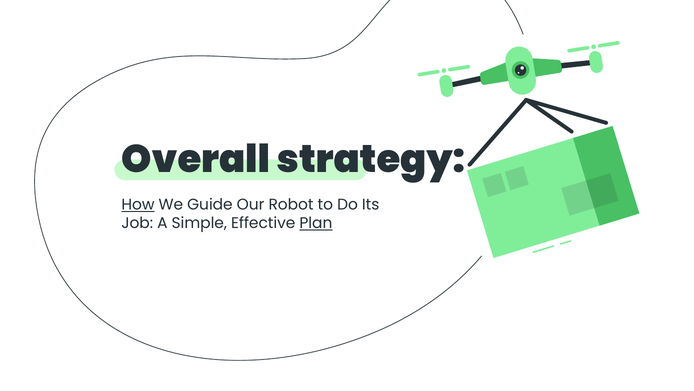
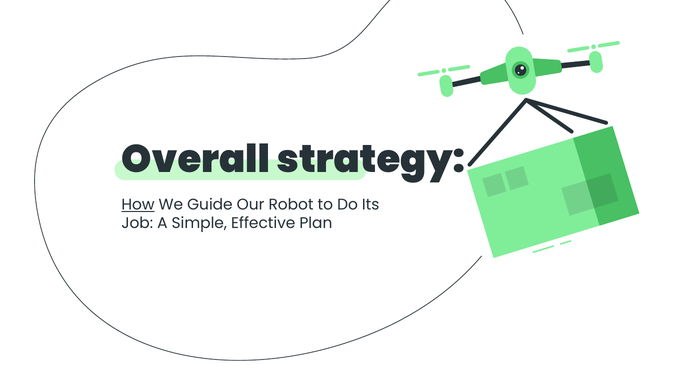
Plan underline: present -> none
